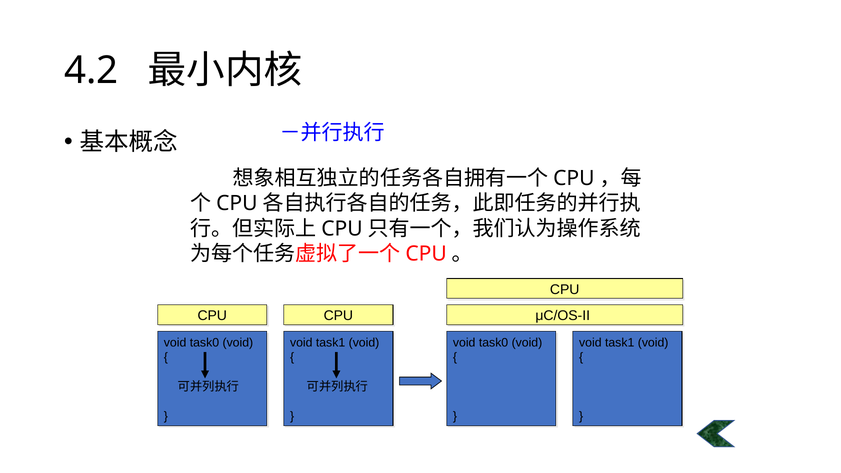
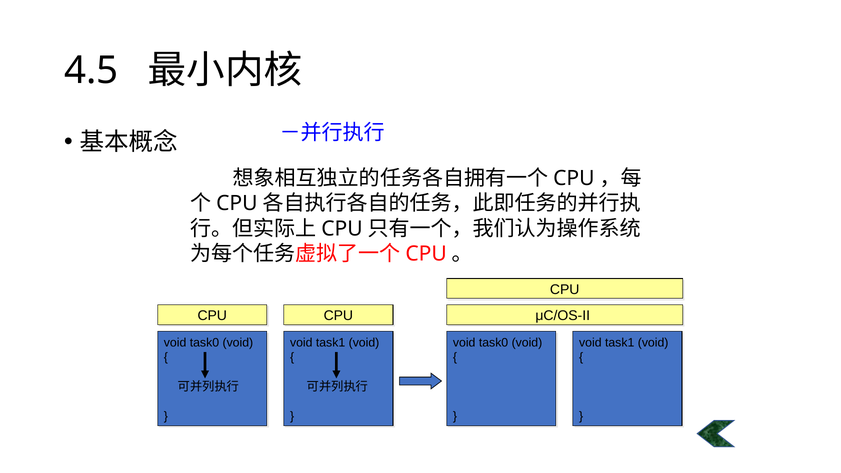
4.2: 4.2 -> 4.5
